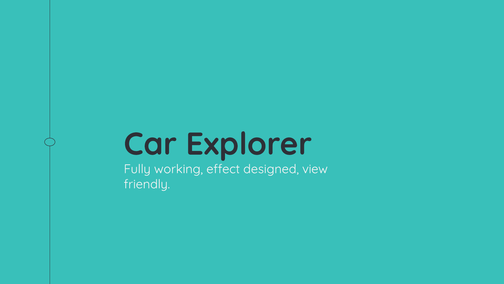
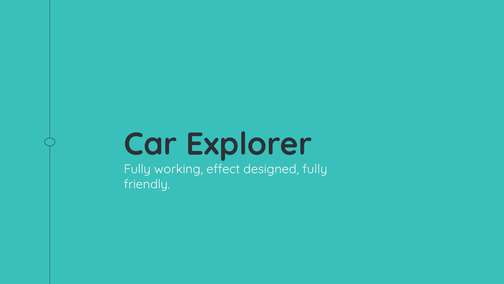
designed view: view -> fully
